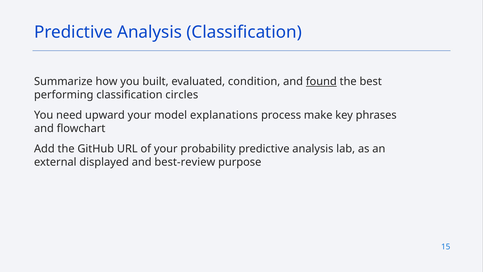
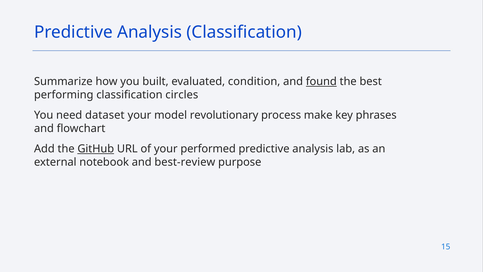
upward: upward -> dataset
explanations: explanations -> revolutionary
GitHub underline: none -> present
probability: probability -> performed
displayed: displayed -> notebook
